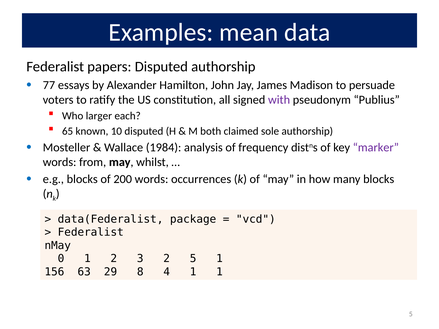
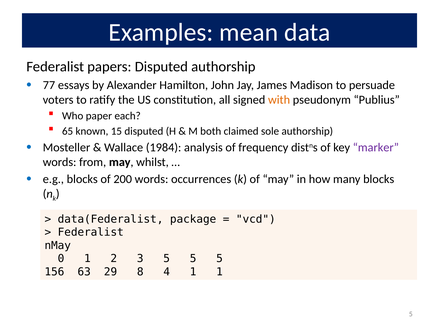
with colour: purple -> orange
larger: larger -> paper
10: 10 -> 15
3 2: 2 -> 5
1 at (219, 259): 1 -> 5
